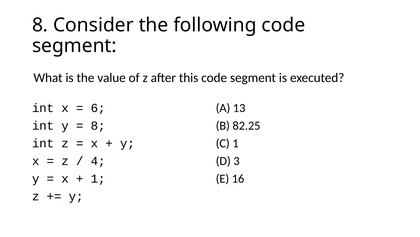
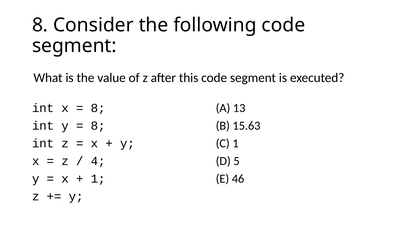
6 at (98, 108): 6 -> 8
82.25: 82.25 -> 15.63
3: 3 -> 5
16: 16 -> 46
